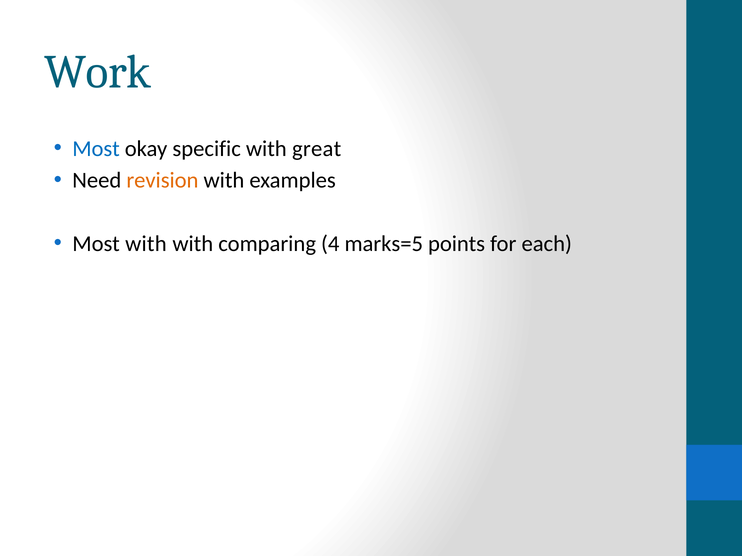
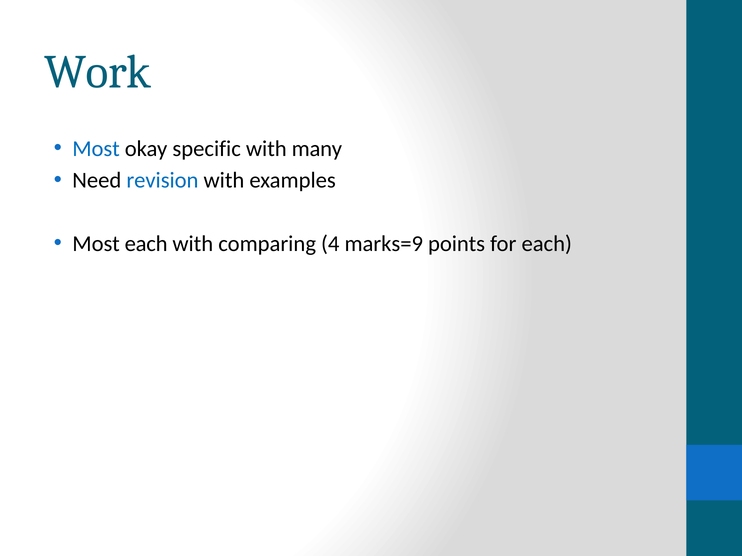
great: great -> many
revision colour: orange -> blue
Most with: with -> each
marks=5: marks=5 -> marks=9
